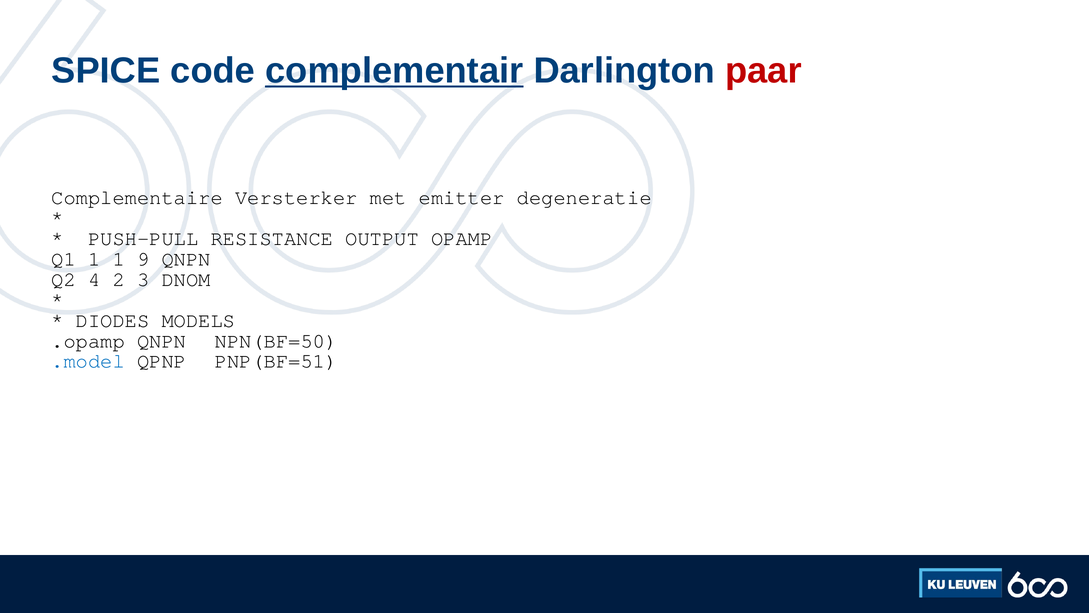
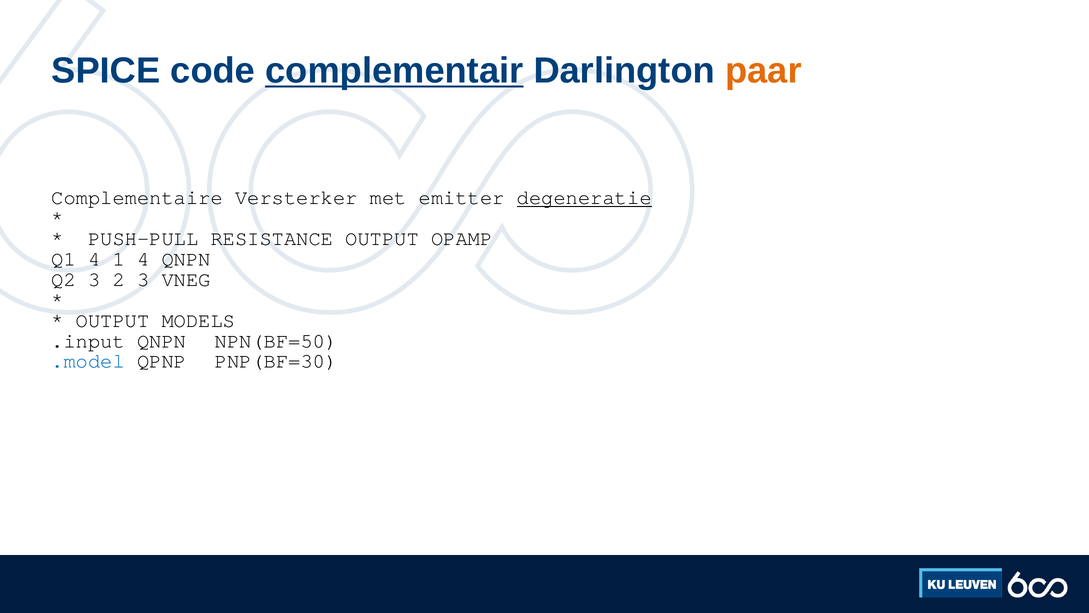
paar colour: red -> orange
degeneratie underline: none -> present
Q1 1: 1 -> 4
1 9: 9 -> 4
Q2 4: 4 -> 3
DNOM: DNOM -> VNEG
DIODES at (113, 320): DIODES -> OUTPUT
.opamp: .opamp -> .input
PNP(BF=51: PNP(BF=51 -> PNP(BF=30
